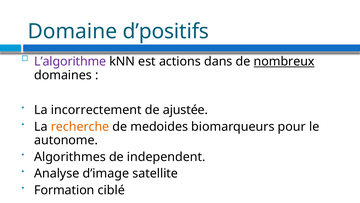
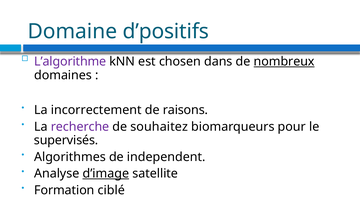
actions: actions -> chosen
ajustée: ajustée -> raisons
recherche colour: orange -> purple
medoides: medoides -> souhaitez
autonome: autonome -> supervisés
d’image underline: none -> present
